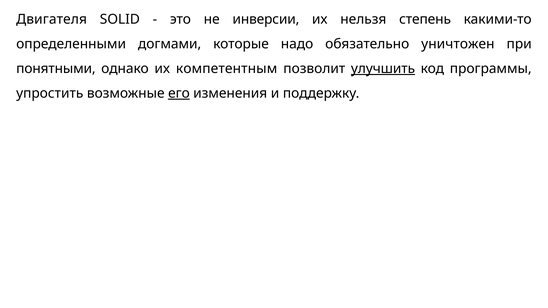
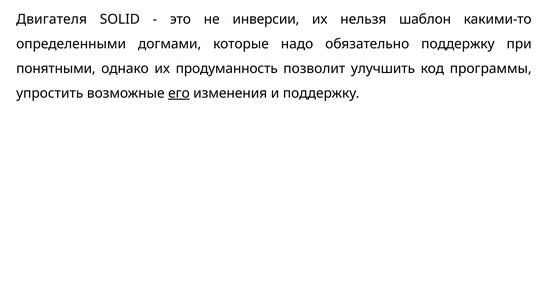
степень: степень -> шаблон
обязательно уничтожен: уничтожен -> поддержку
компетентным: компетентным -> продуманность
улучшить underline: present -> none
